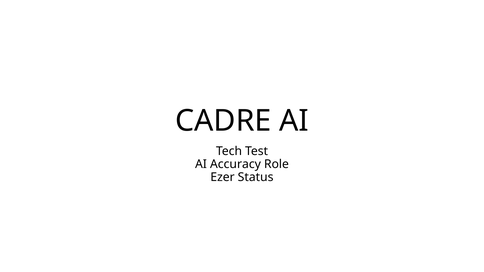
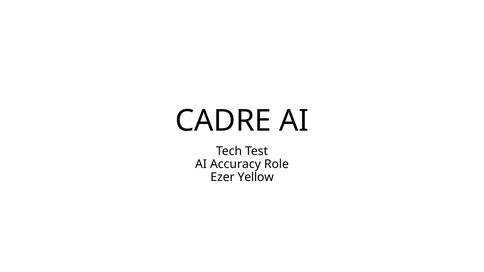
Status: Status -> Yellow
